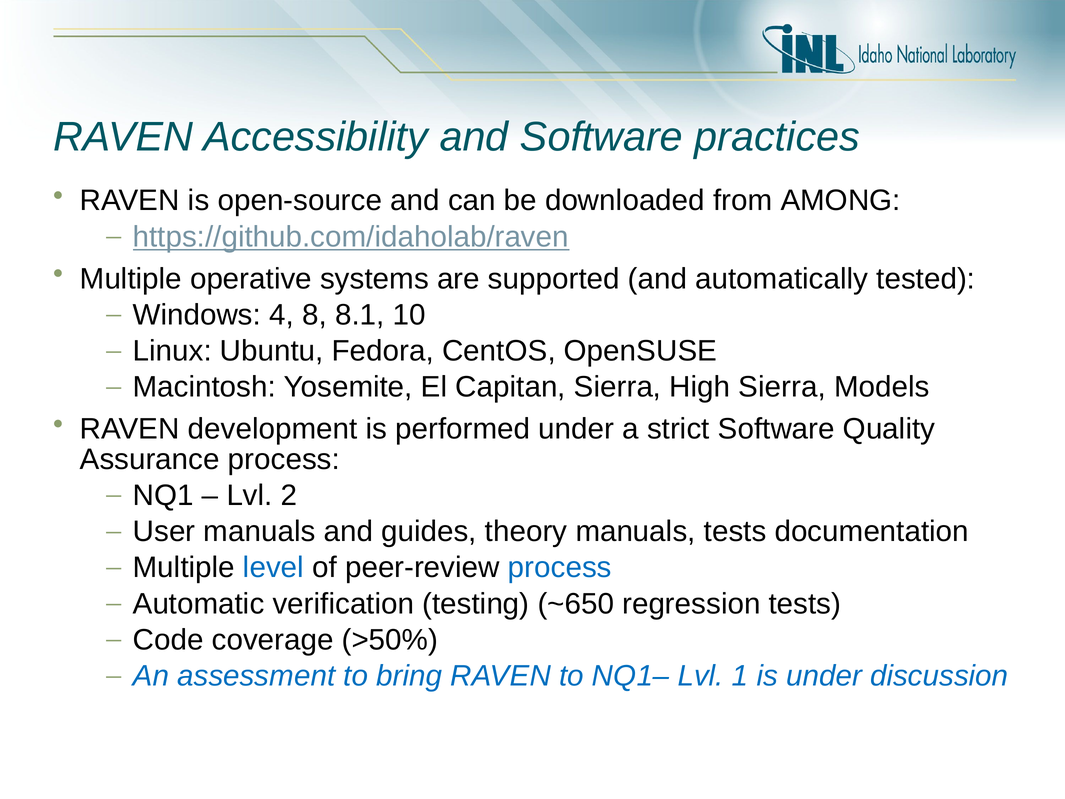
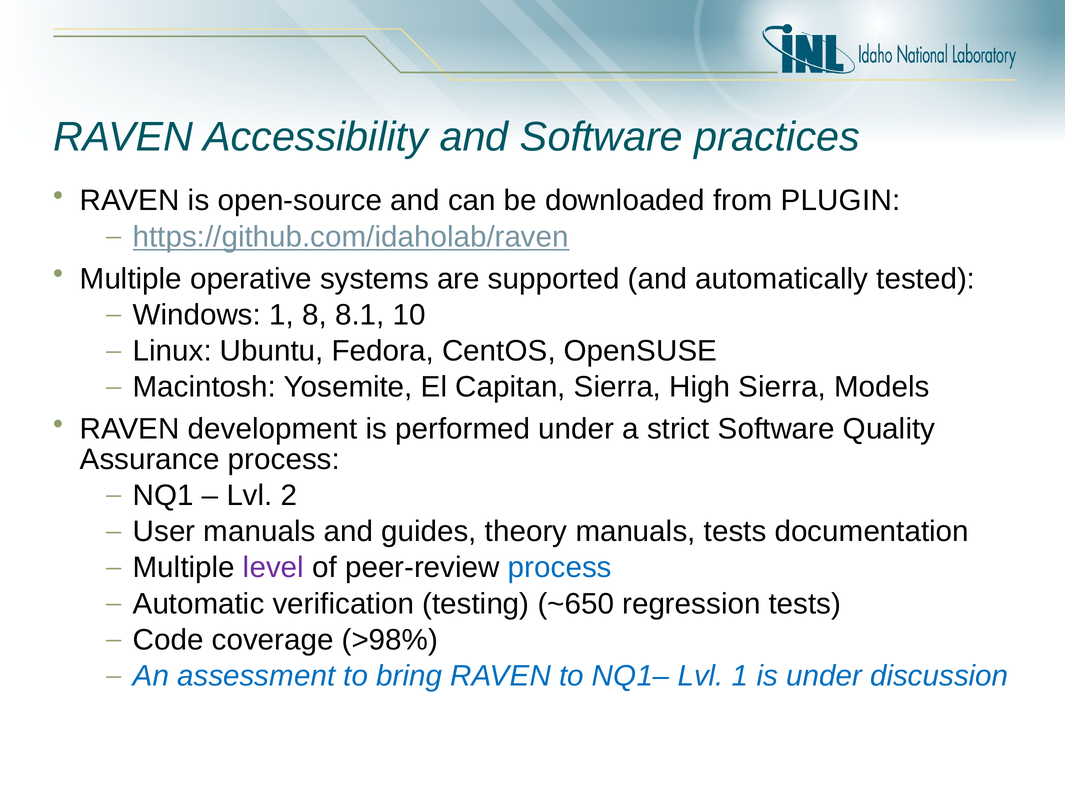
AMONG: AMONG -> PLUGIN
Windows 4: 4 -> 1
level colour: blue -> purple
>50%: >50% -> >98%
